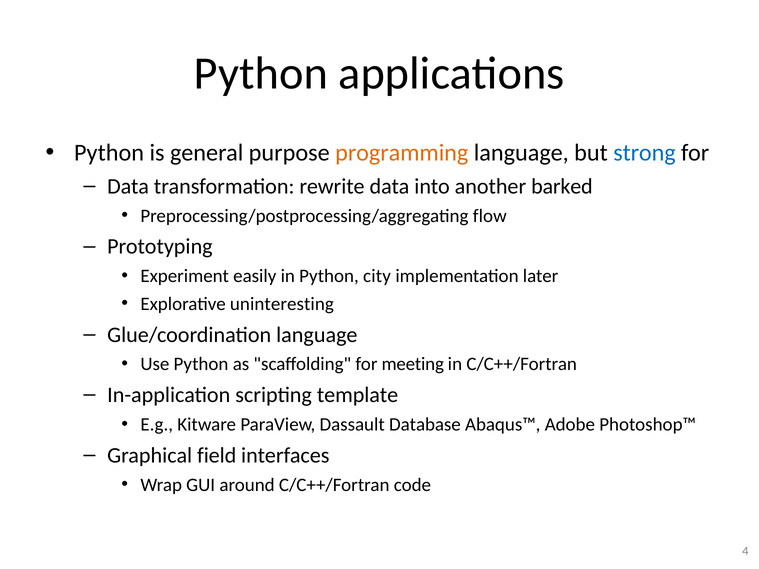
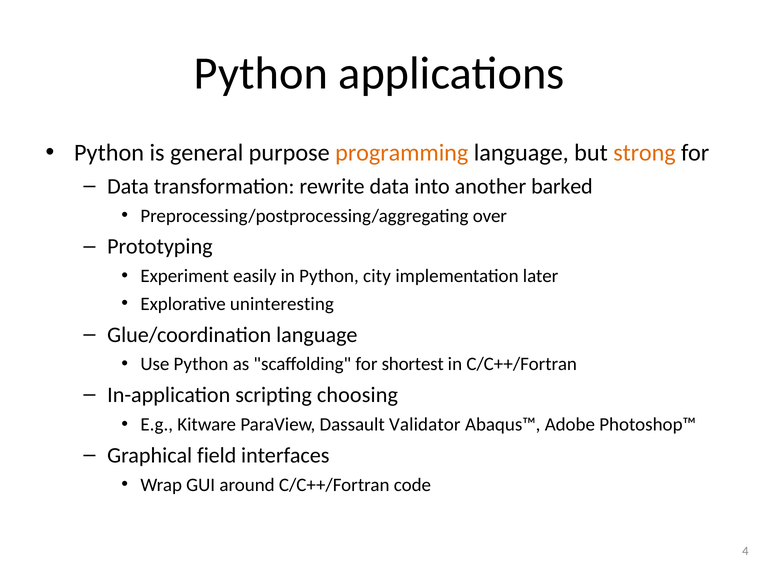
strong colour: blue -> orange
flow: flow -> over
meeting: meeting -> shortest
template: template -> choosing
Database: Database -> Validator
